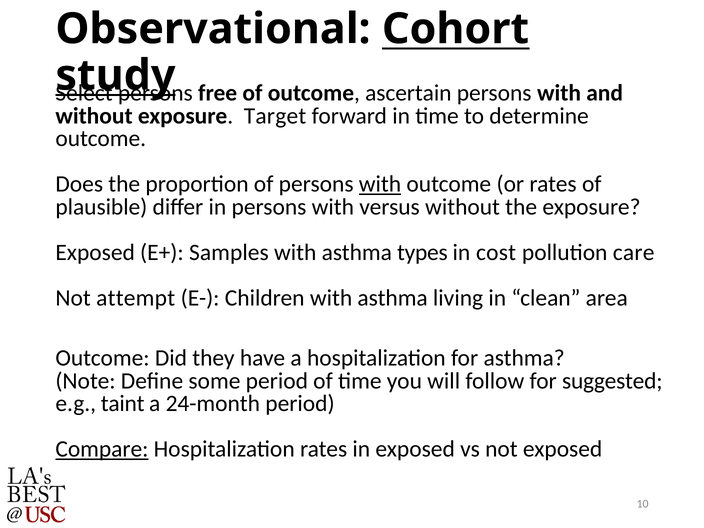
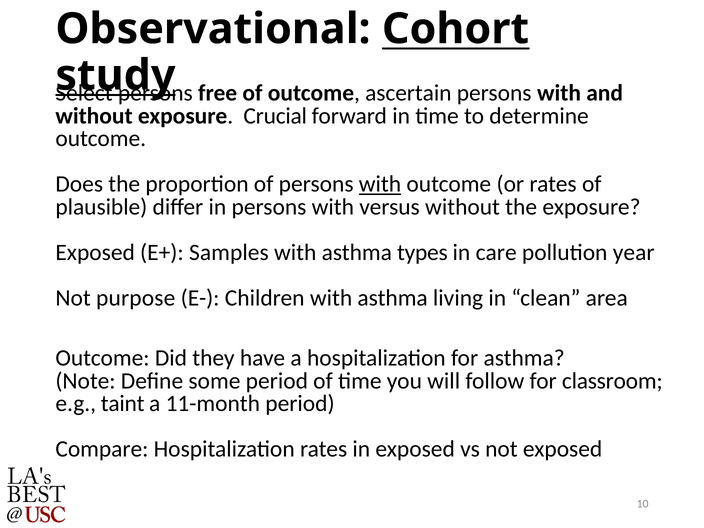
Target: Target -> Crucial
cost: cost -> care
care: care -> year
attempt: attempt -> purpose
suggested: suggested -> classroom
24-month: 24-month -> 11-month
Compare underline: present -> none
